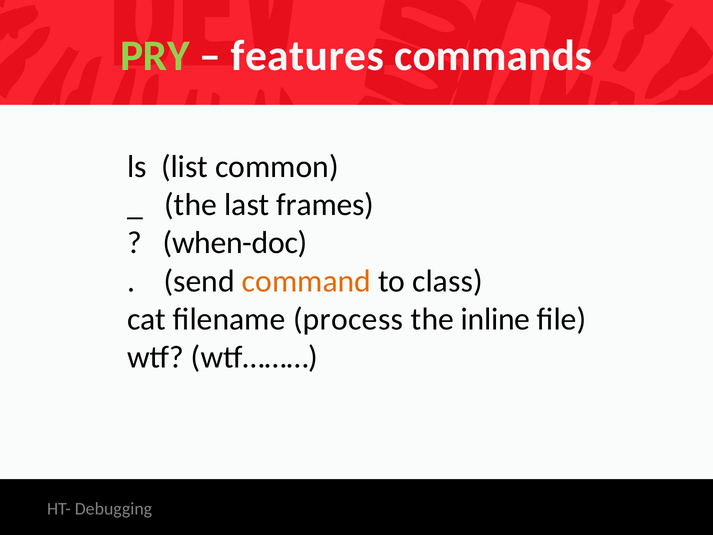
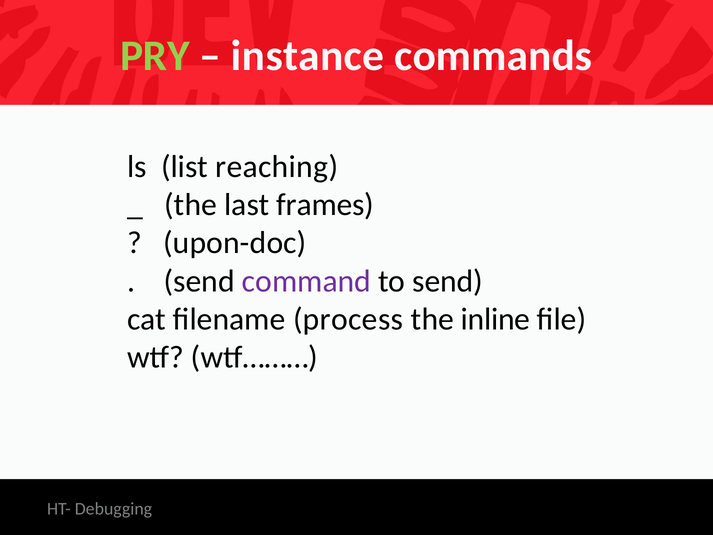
features: features -> instance
common: common -> reaching
when-doc: when-doc -> upon-doc
command colour: orange -> purple
to class: class -> send
